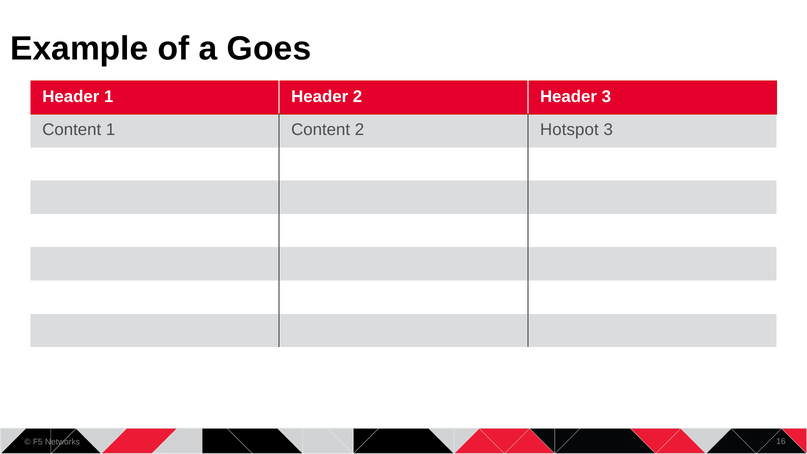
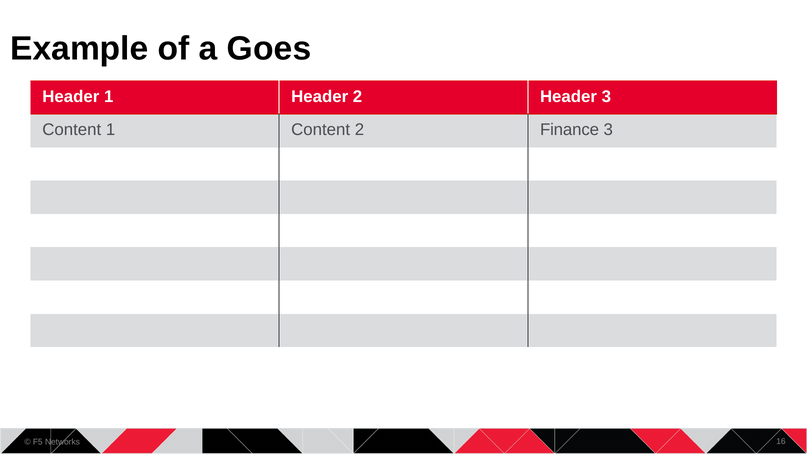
Hotspot: Hotspot -> Finance
